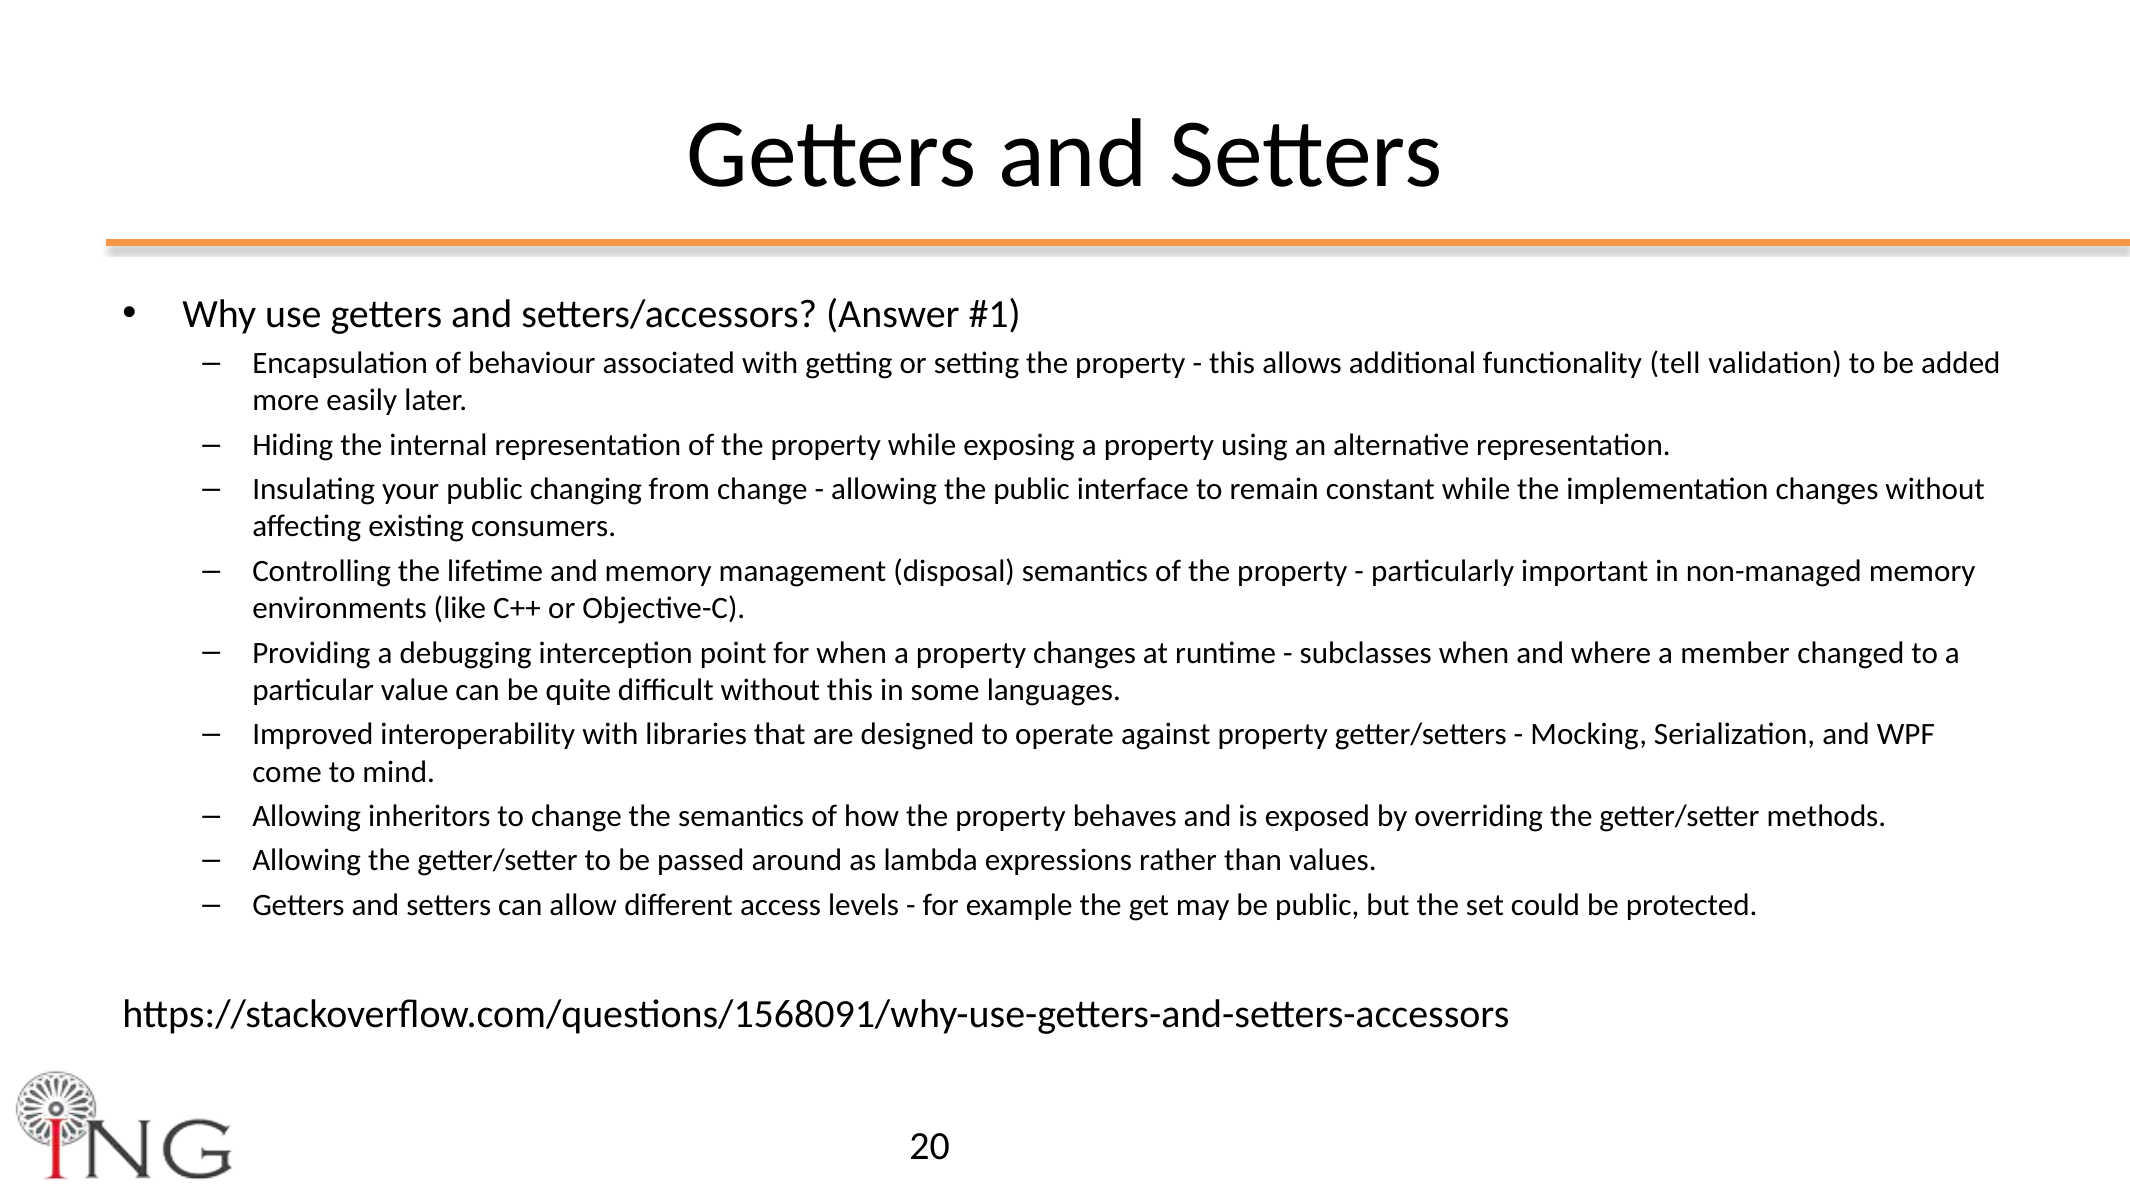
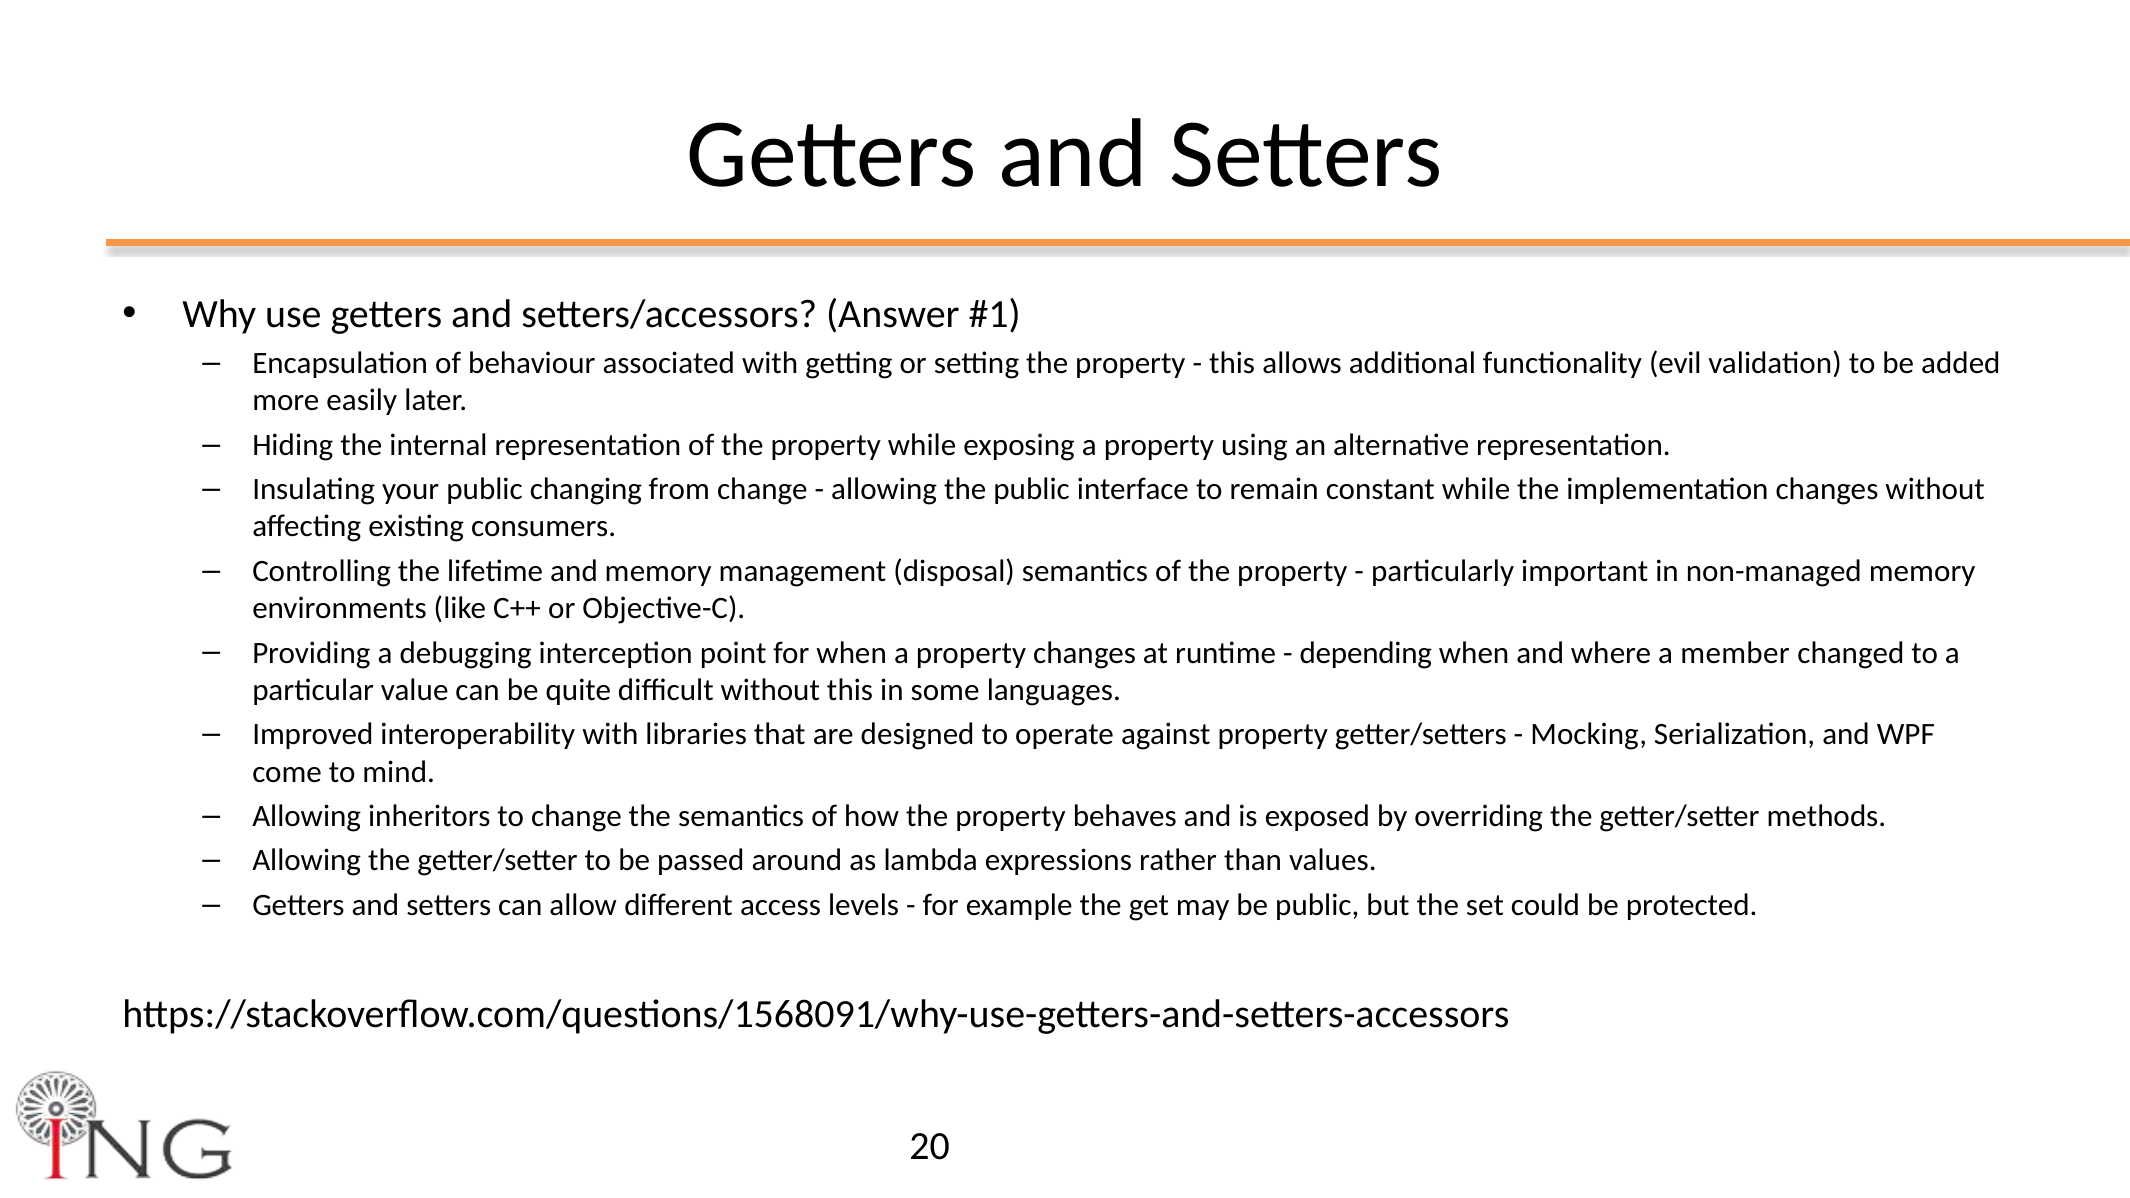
tell: tell -> evil
subclasses: subclasses -> depending
